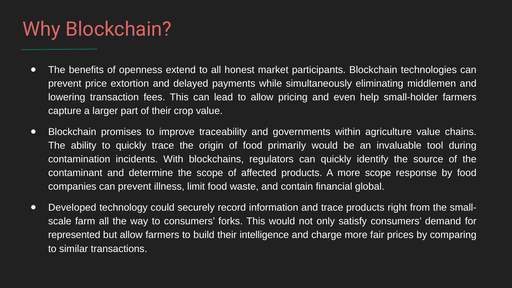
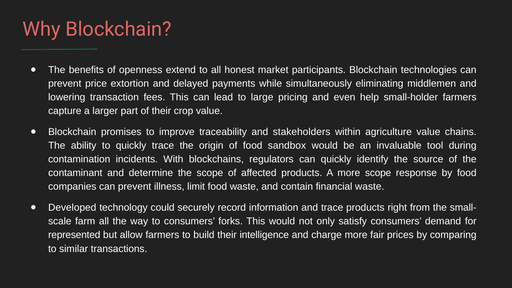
to allow: allow -> large
governments: governments -> stakeholders
primarily: primarily -> sandbox
financial global: global -> waste
